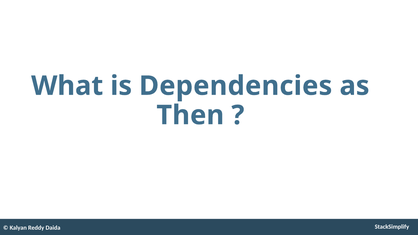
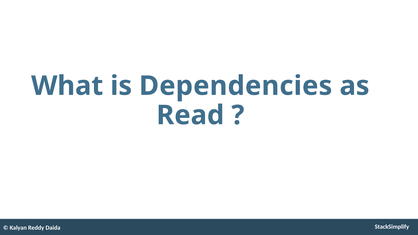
Then: Then -> Read
